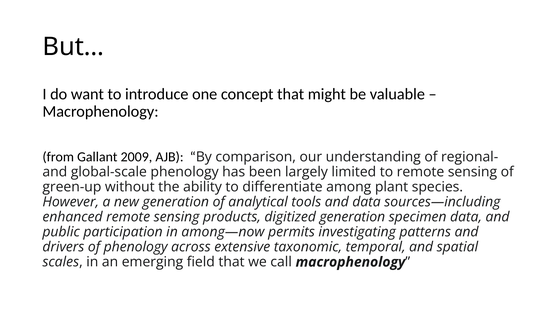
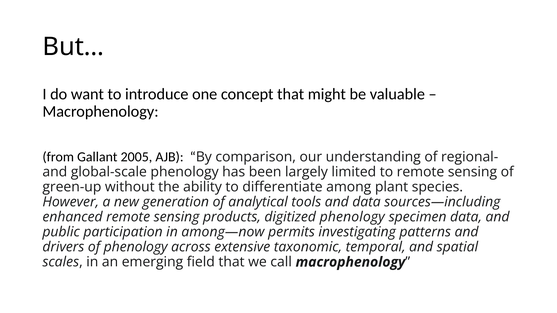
2009: 2009 -> 2005
digitized generation: generation -> phenology
